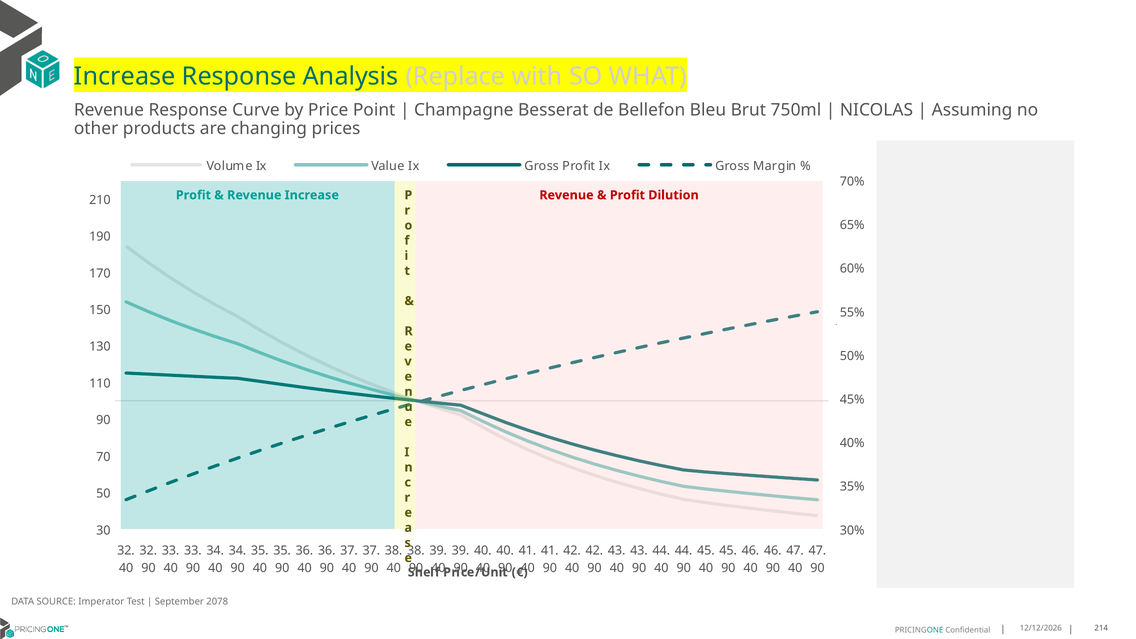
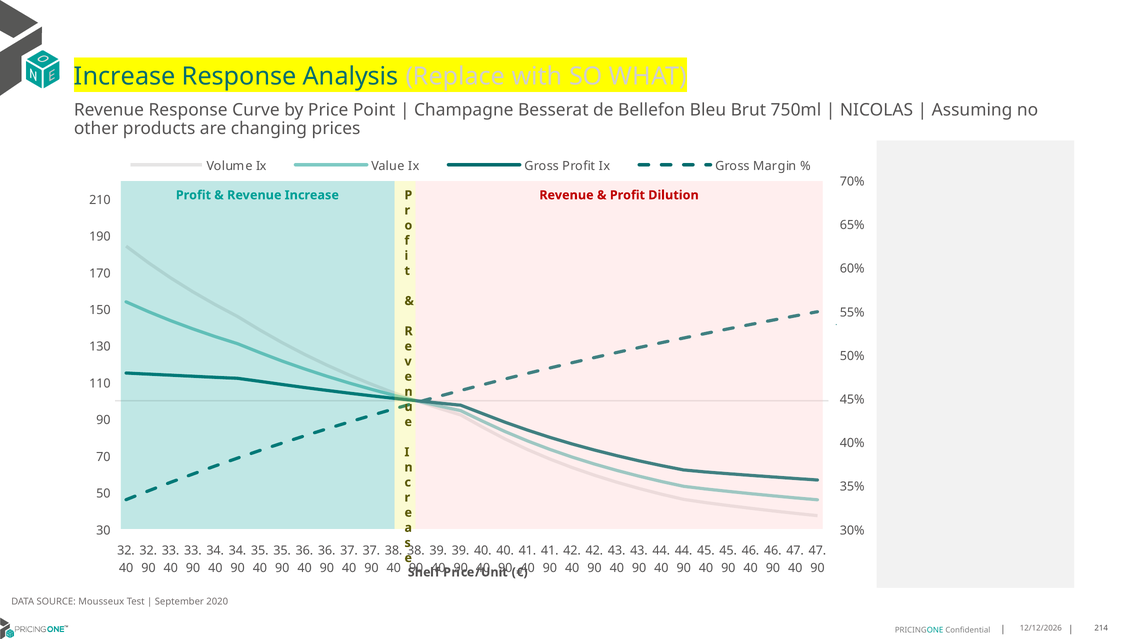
Imperator: Imperator -> Mousseux
2078: 2078 -> 2020
